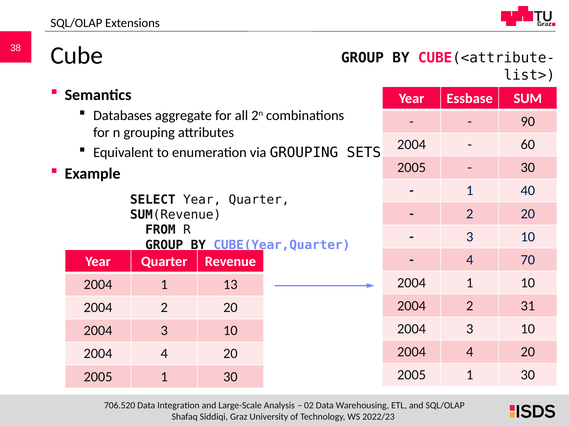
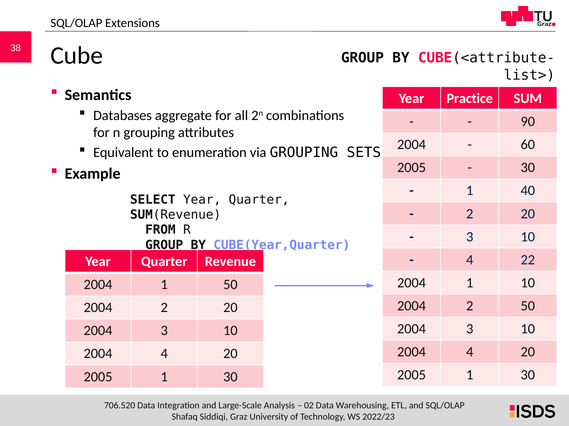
Essbase: Essbase -> Practice
70: 70 -> 22
1 13: 13 -> 50
2 31: 31 -> 50
